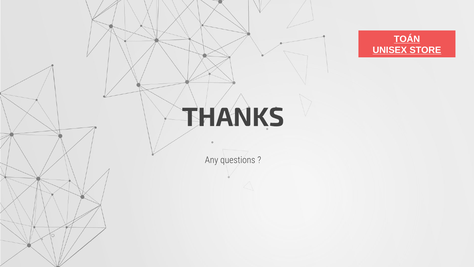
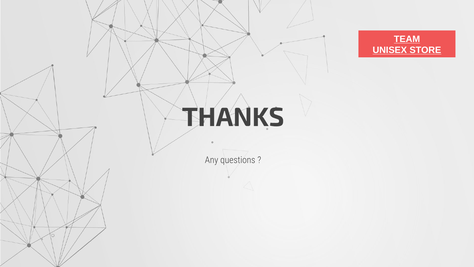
TOÁN: TOÁN -> TEAM
